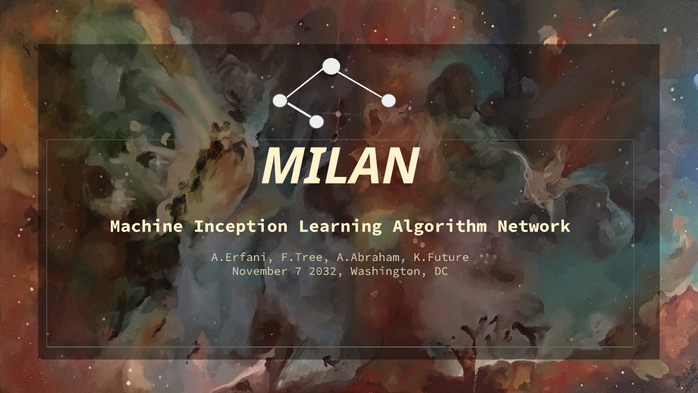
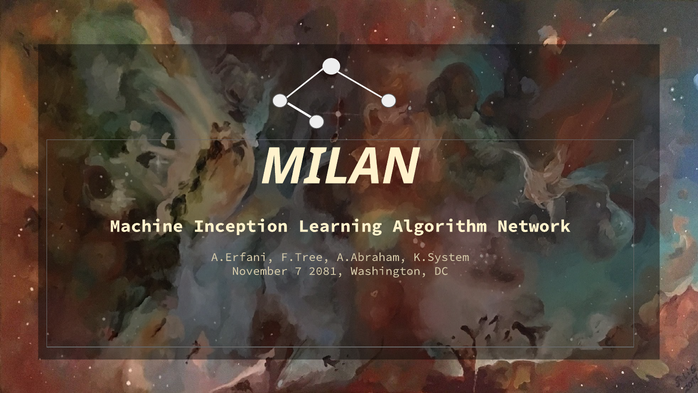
K.Future: K.Future -> K.System
2032: 2032 -> 2081
